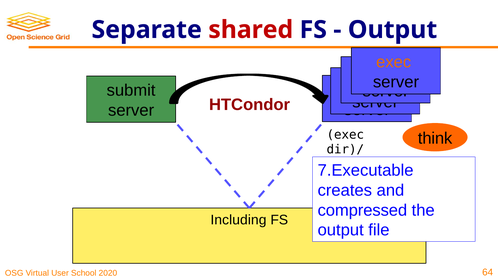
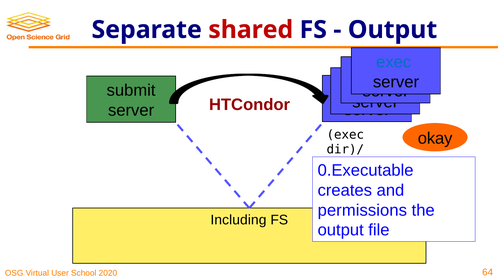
exec at (394, 62) colour: orange -> blue
think: think -> okay
7.Executable: 7.Executable -> 0.Executable
compressed: compressed -> permissions
